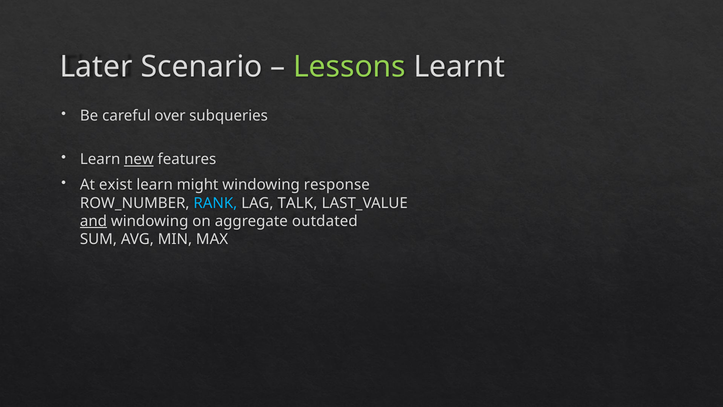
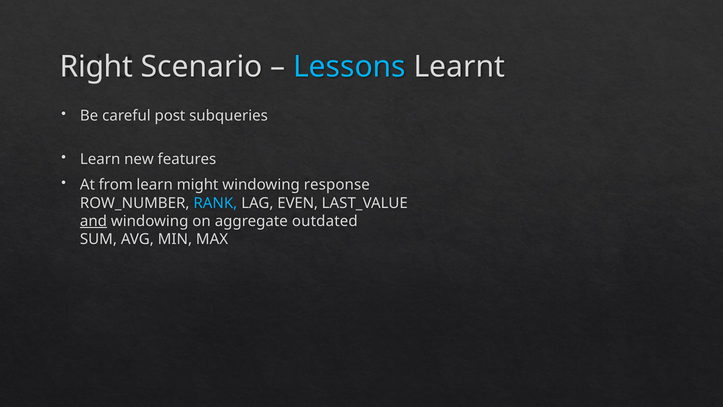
Later: Later -> Right
Lessons colour: light green -> light blue
over: over -> post
new underline: present -> none
exist: exist -> from
TALK: TALK -> EVEN
